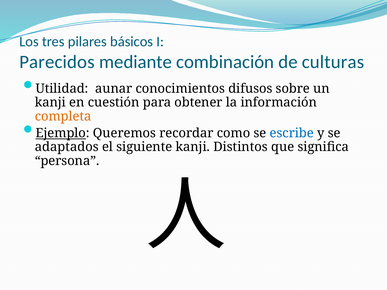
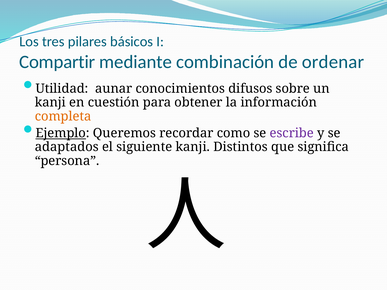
Parecidos: Parecidos -> Compartir
culturas: culturas -> ordenar
escribe colour: blue -> purple
